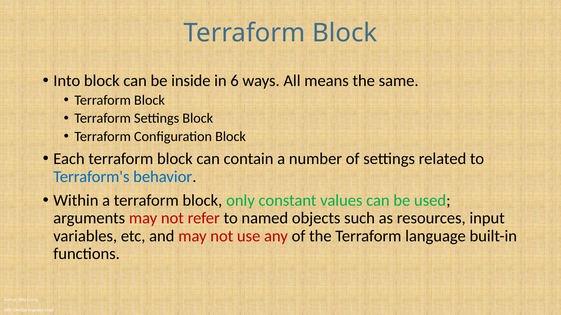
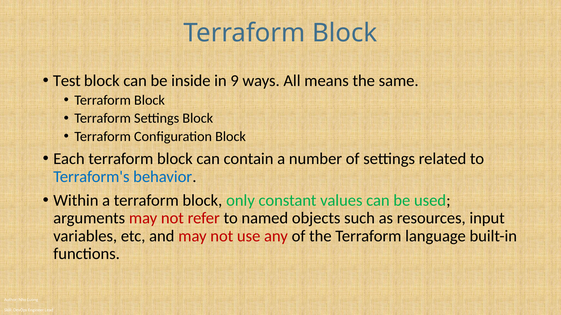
Into: Into -> Test
6: 6 -> 9
